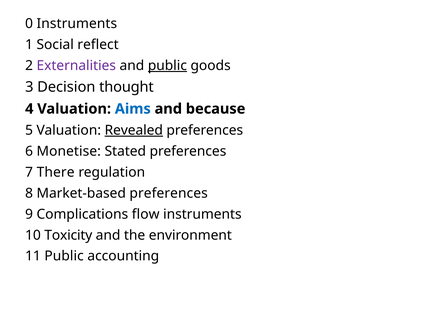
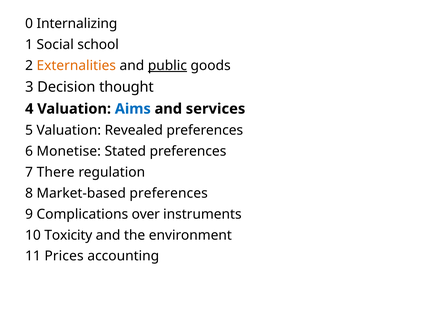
0 Instruments: Instruments -> Internalizing
reflect: reflect -> school
Externalities colour: purple -> orange
because: because -> services
Revealed underline: present -> none
flow: flow -> over
11 Public: Public -> Prices
